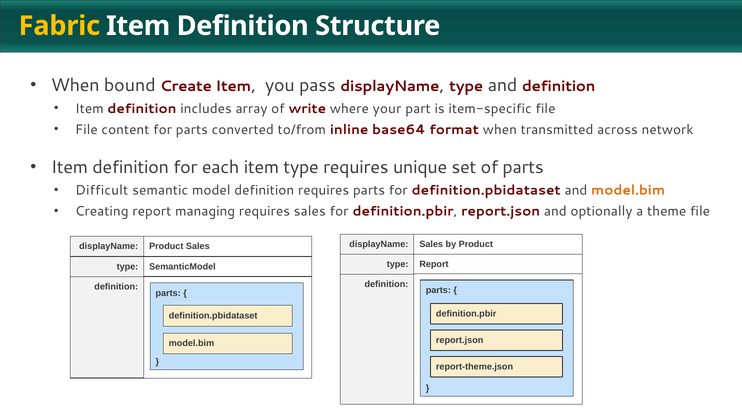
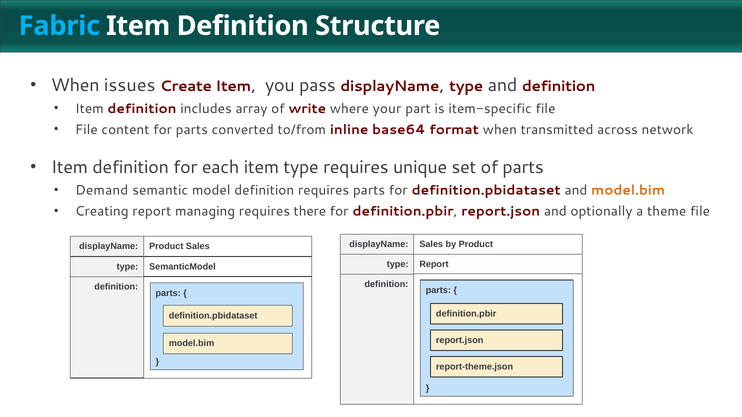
Fabric colour: yellow -> light blue
bound: bound -> issues
Difficult: Difficult -> Demand
requires sales: sales -> there
